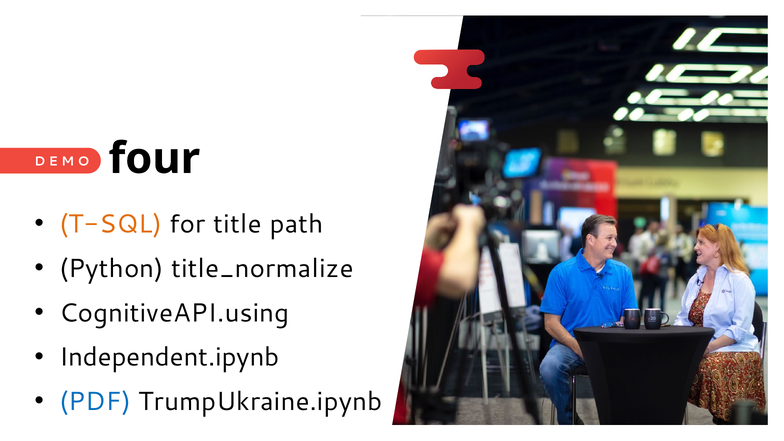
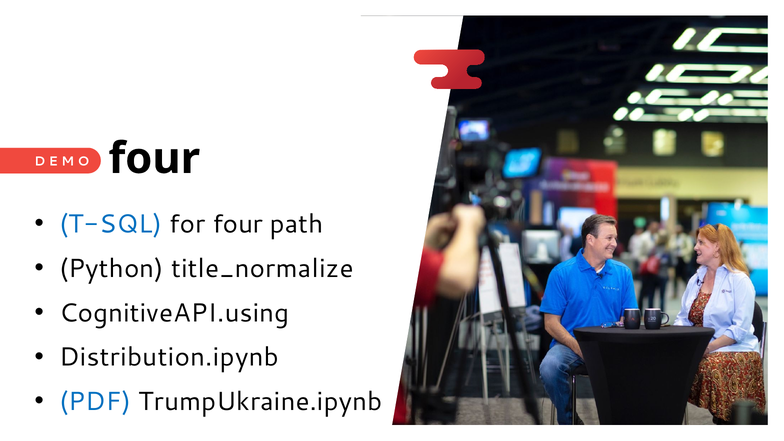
T-SQL colour: orange -> blue
for title: title -> four
Independent.ipynb: Independent.ipynb -> Distribution.ipynb
